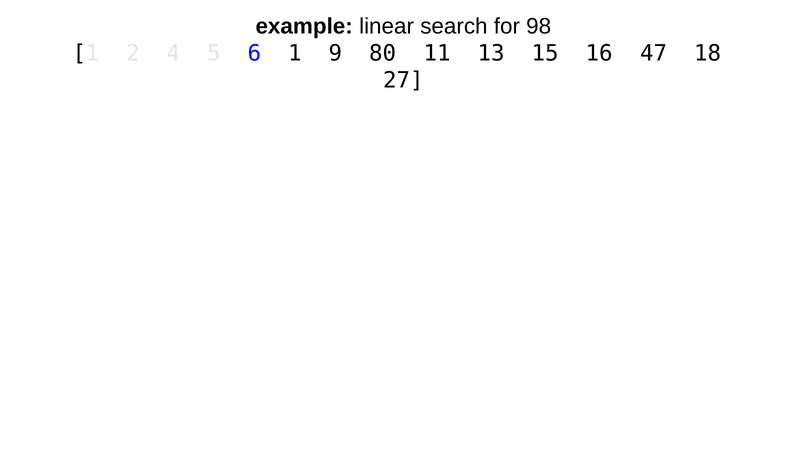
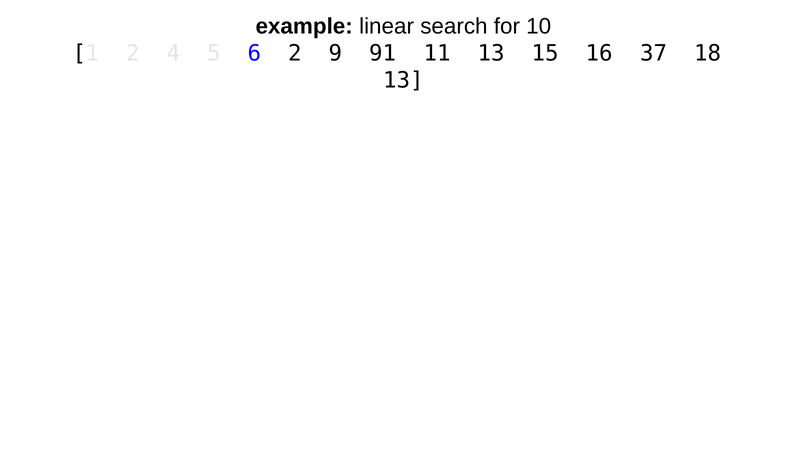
98: 98 -> 10
6 1: 1 -> 2
80: 80 -> 91
47: 47 -> 37
27 at (404, 80): 27 -> 13
